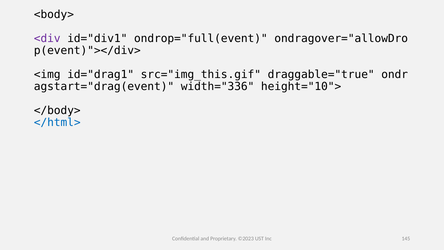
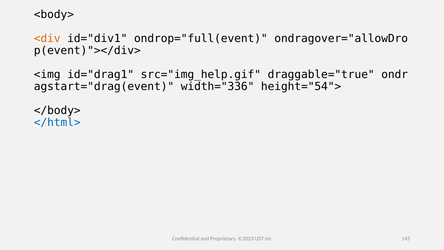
<div colour: purple -> orange
src="img_this.gif: src="img_this.gif -> src="img_help.gif
height="10">: height="10"> -> height="54">
